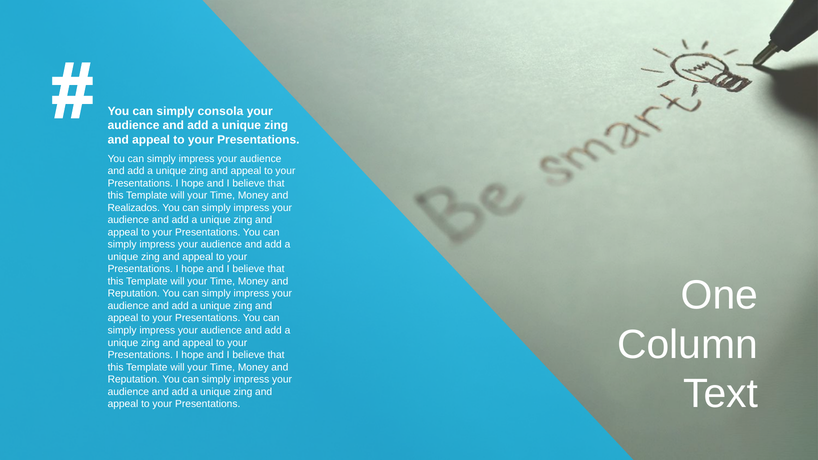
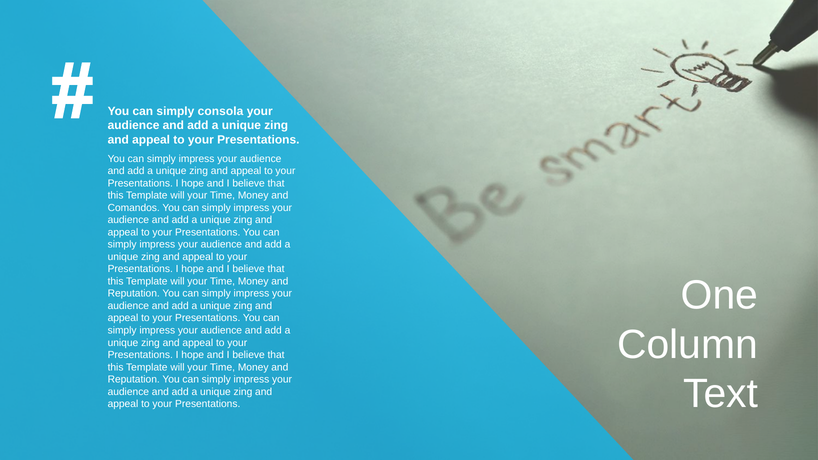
Realizados: Realizados -> Comandos
